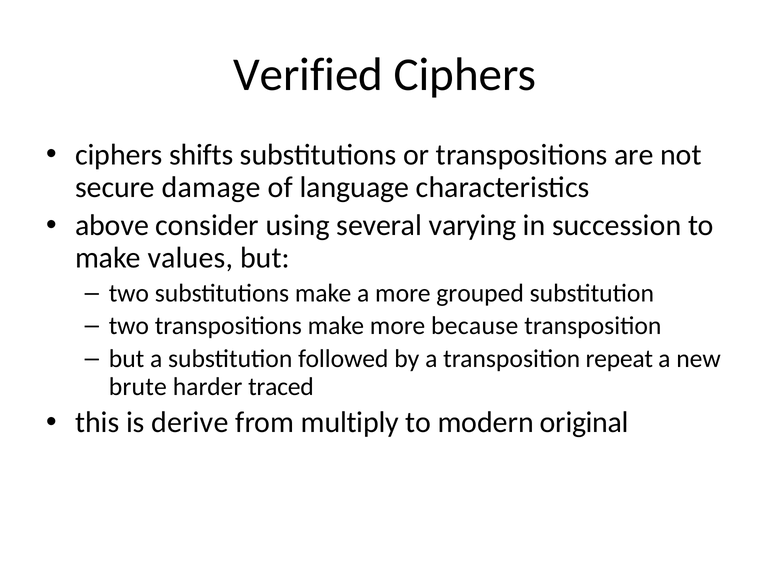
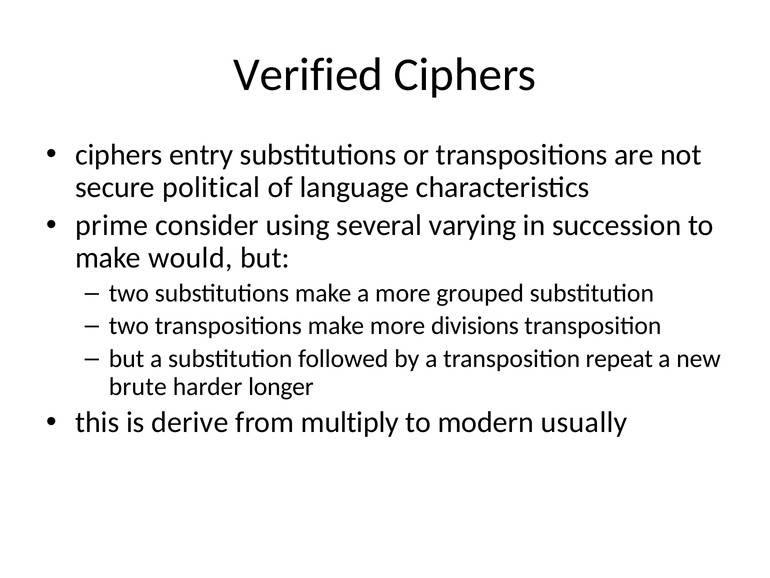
shifts: shifts -> entry
damage: damage -> political
above: above -> prime
values: values -> would
because: because -> divisions
traced: traced -> longer
original: original -> usually
